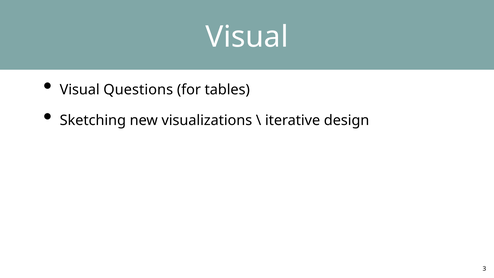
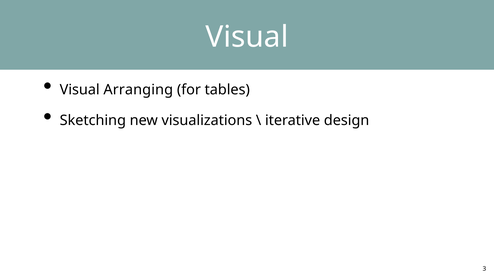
Questions: Questions -> Arranging
